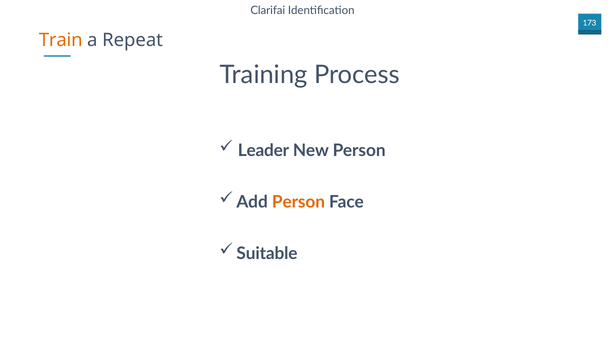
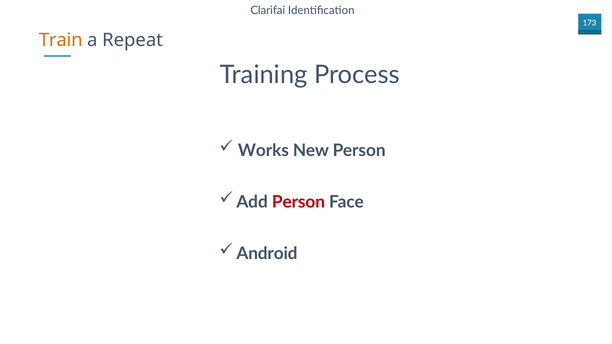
Leader: Leader -> Works
Person at (298, 202) colour: orange -> red
Suitable: Suitable -> Android
